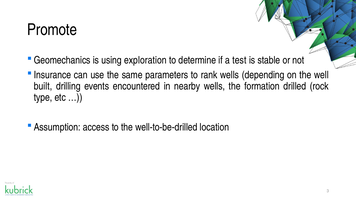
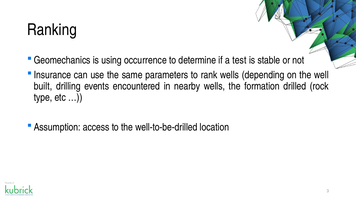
Promote: Promote -> Ranking
exploration: exploration -> occurrence
